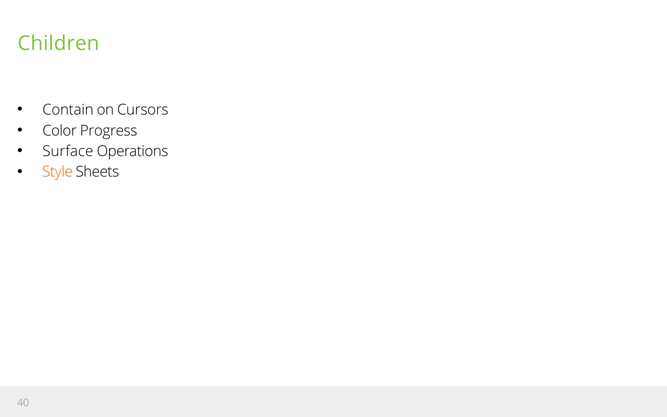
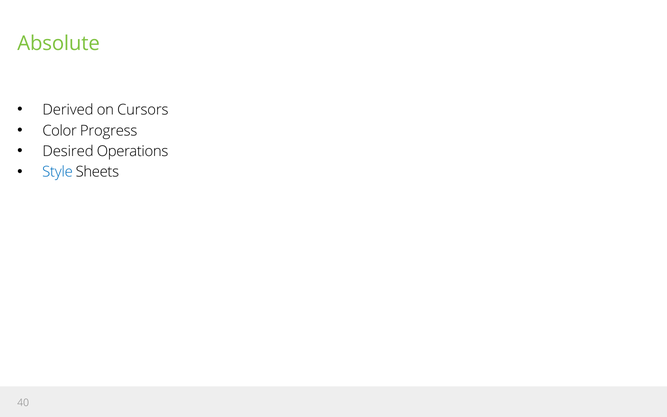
Children: Children -> Absolute
Contain: Contain -> Derived
Surface: Surface -> Desired
Style colour: orange -> blue
